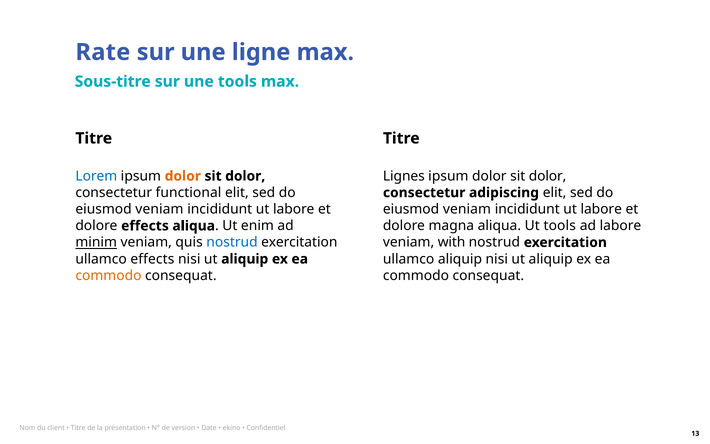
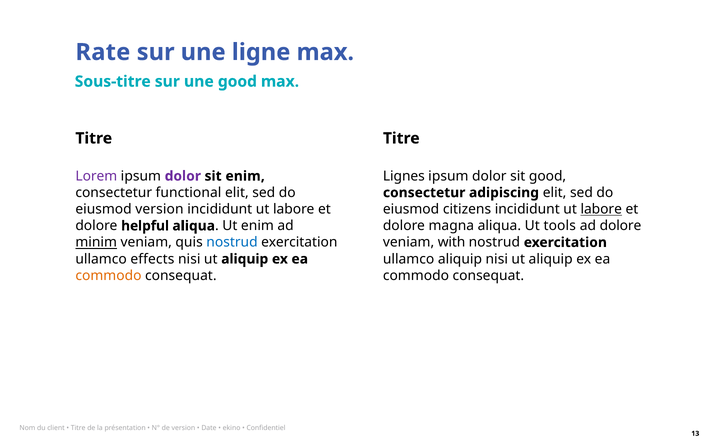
une tools: tools -> good
Lorem colour: blue -> purple
dolor at (183, 176) colour: orange -> purple
dolor at (245, 176): dolor -> enim
dolor at (548, 176): dolor -> good
veniam at (159, 209): veniam -> version
veniam at (467, 209): veniam -> citizens
labore at (601, 209) underline: none -> present
dolore effects: effects -> helpful
ad labore: labore -> dolore
